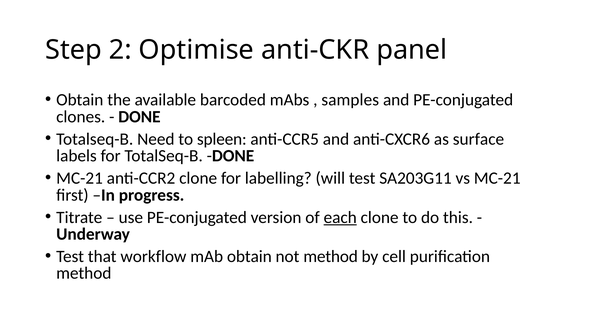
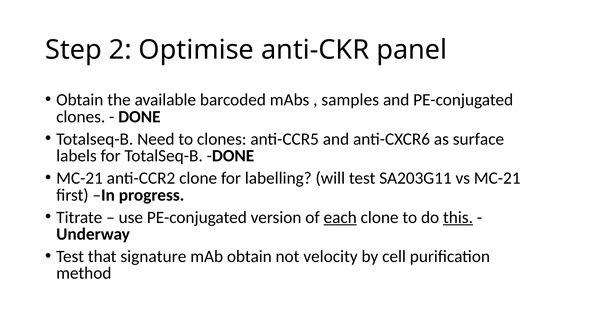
to spleen: spleen -> clones
this underline: none -> present
workflow: workflow -> signature
not method: method -> velocity
